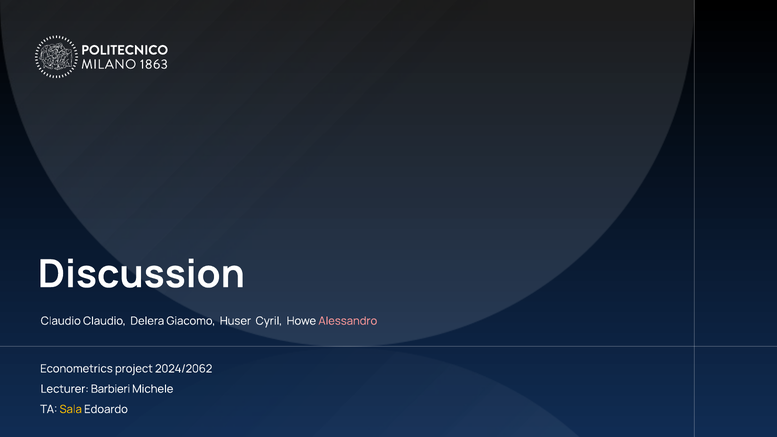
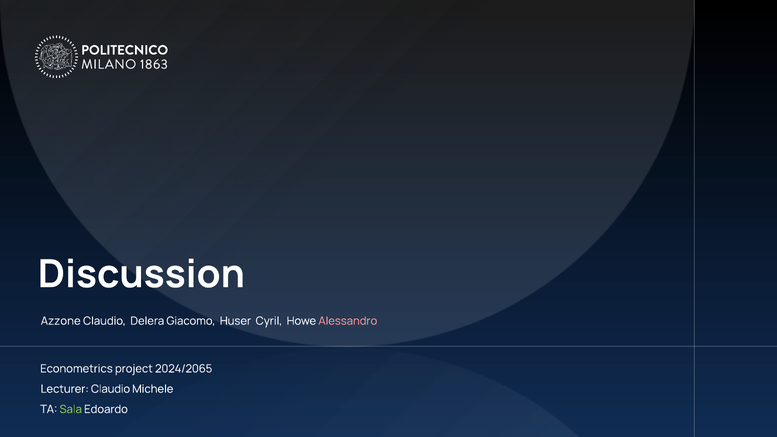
Claudio at (61, 321): Claudio -> Azzone
2024/2062: 2024/2062 -> 2024/2065
Lecturer Barbieri: Barbieri -> Claudio
Sala colour: yellow -> light green
